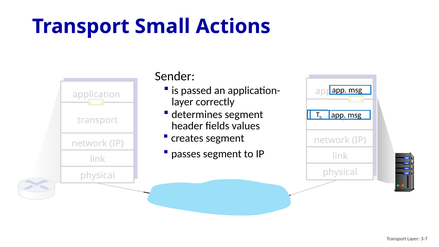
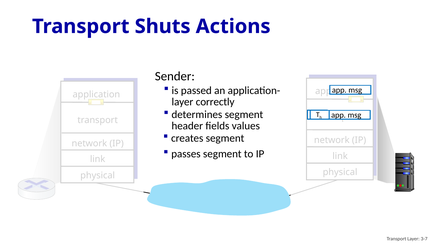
Small: Small -> Shuts
